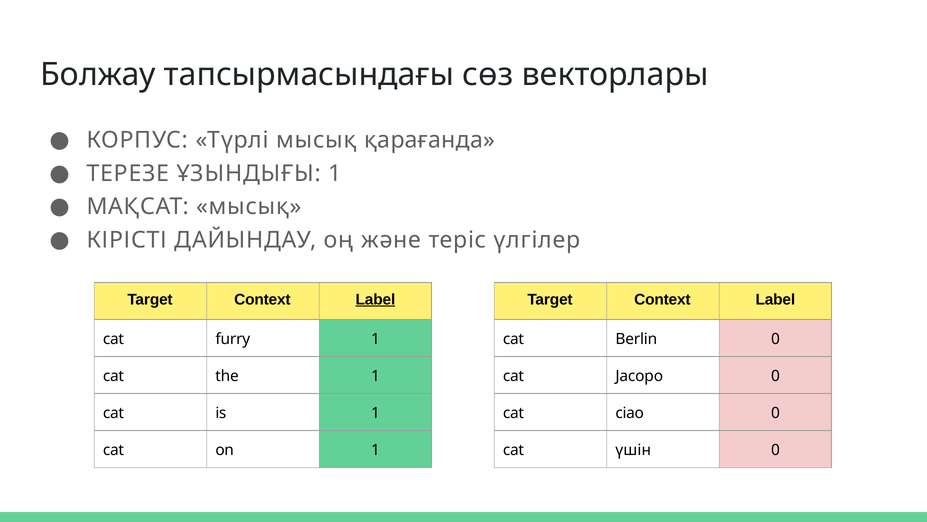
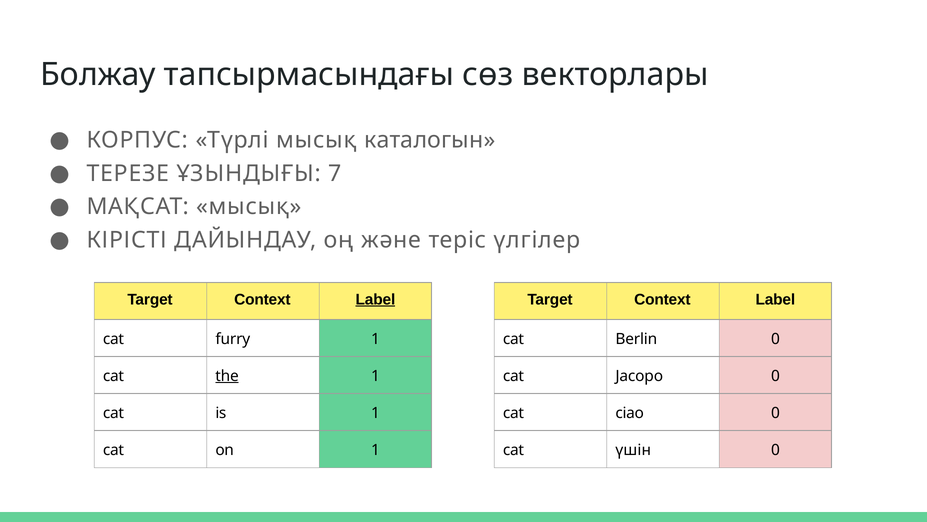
қарағанда: қарағанда -> каталогын
ҰЗЫНДЫҒЫ 1: 1 -> 7
the underline: none -> present
